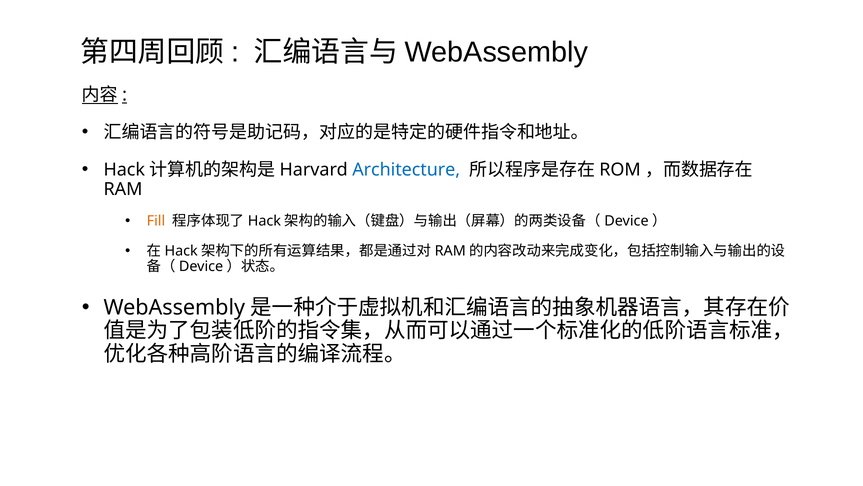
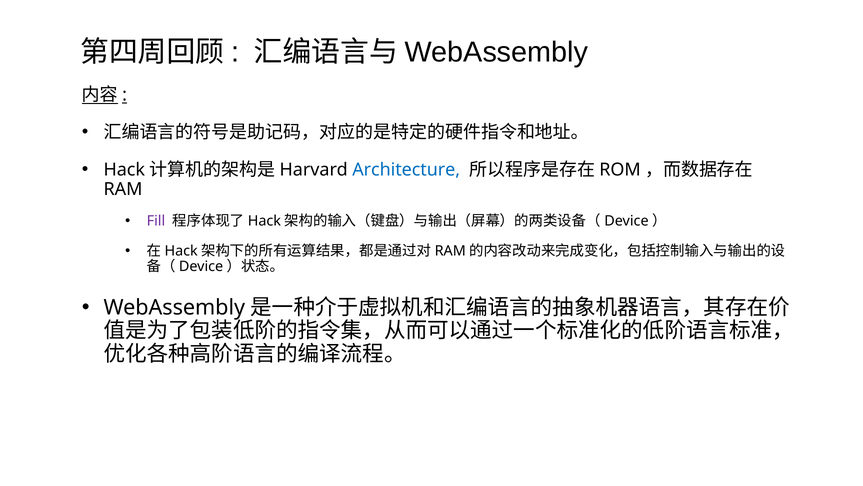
Fill colour: orange -> purple
